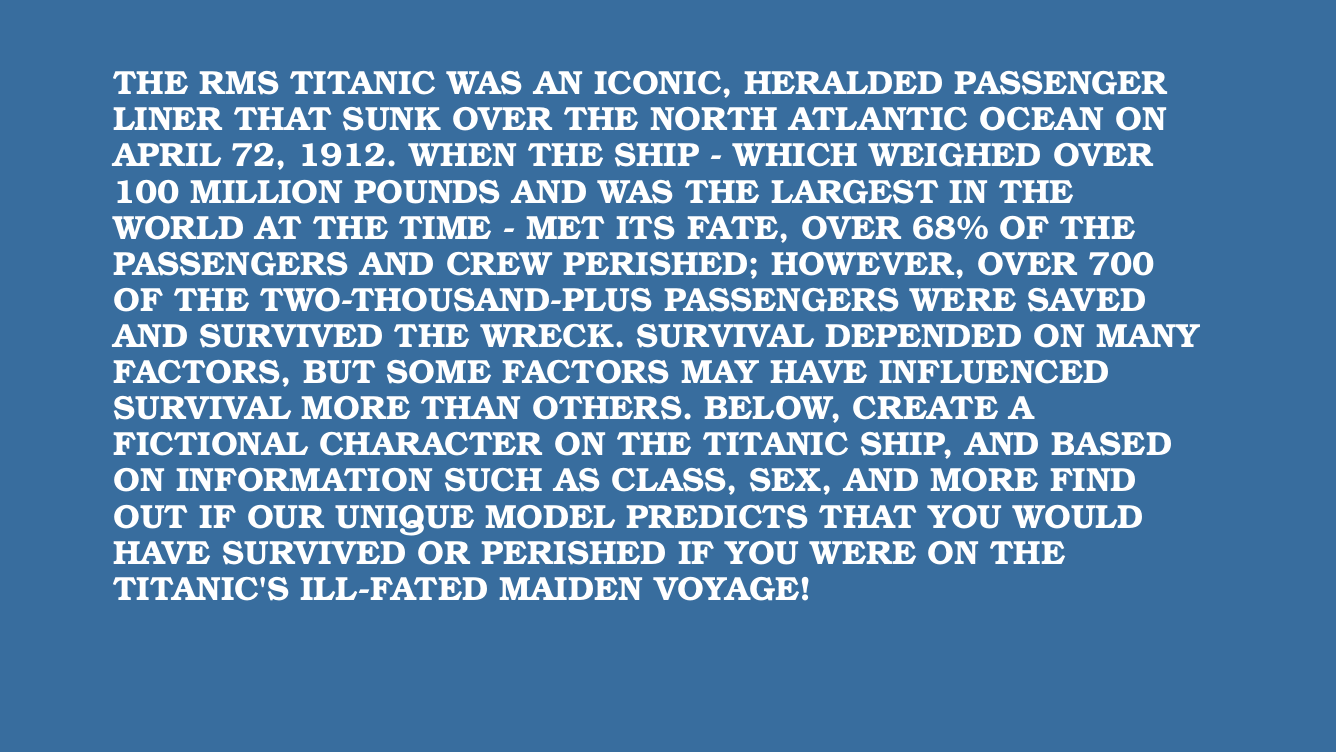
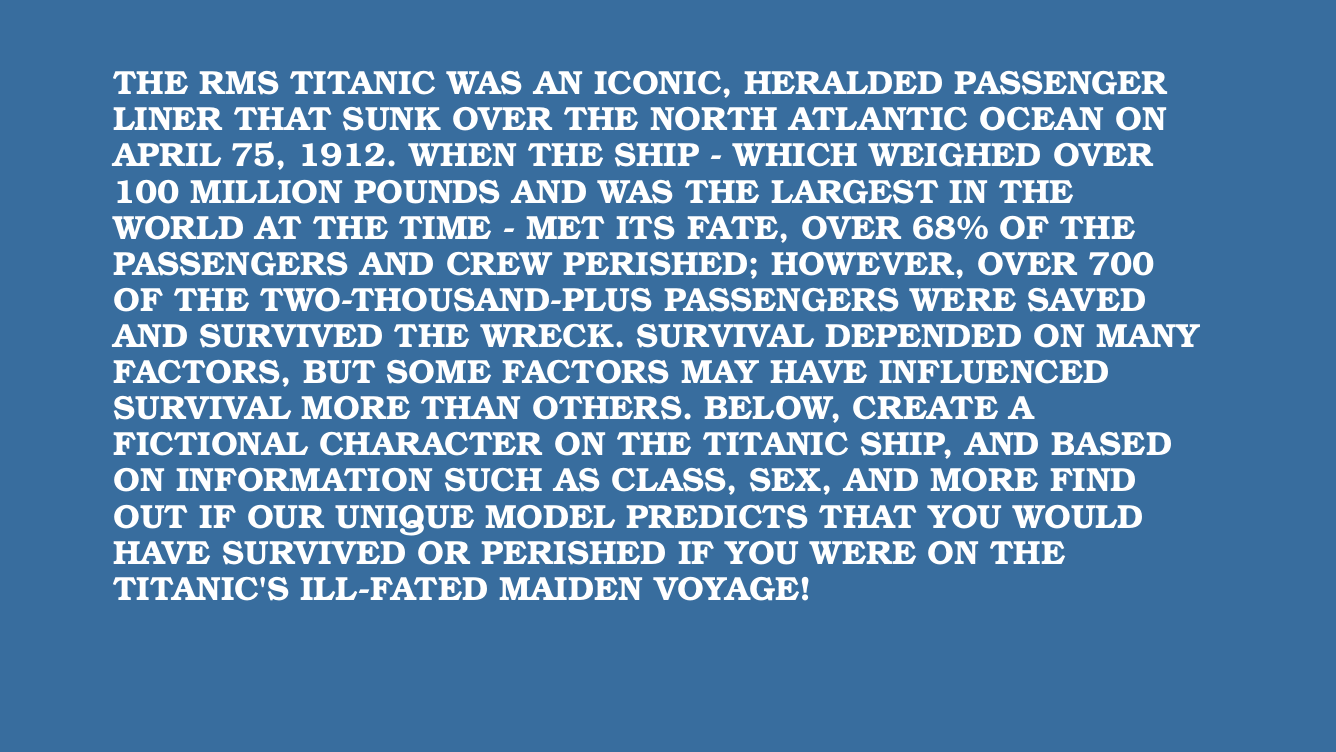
72: 72 -> 75
